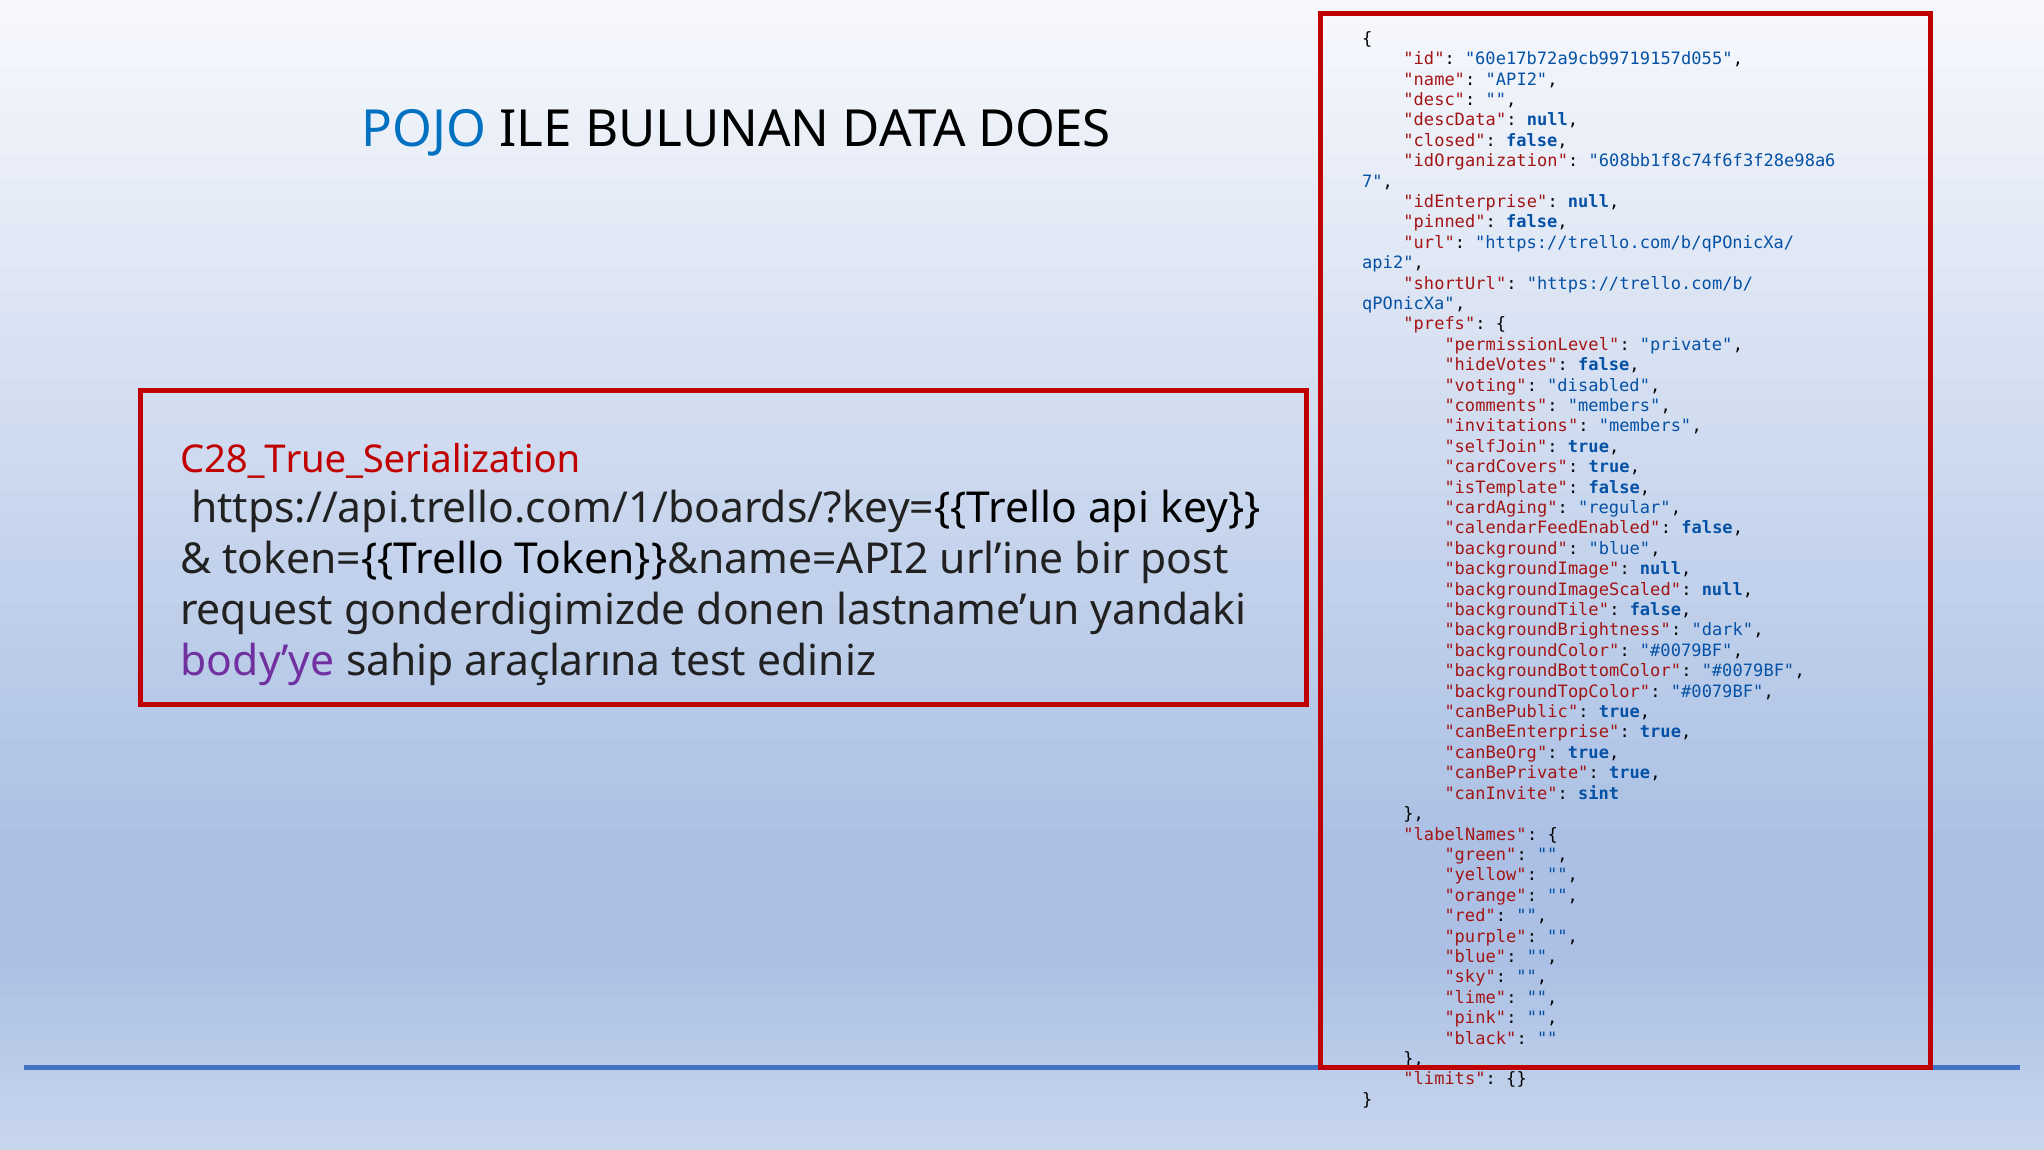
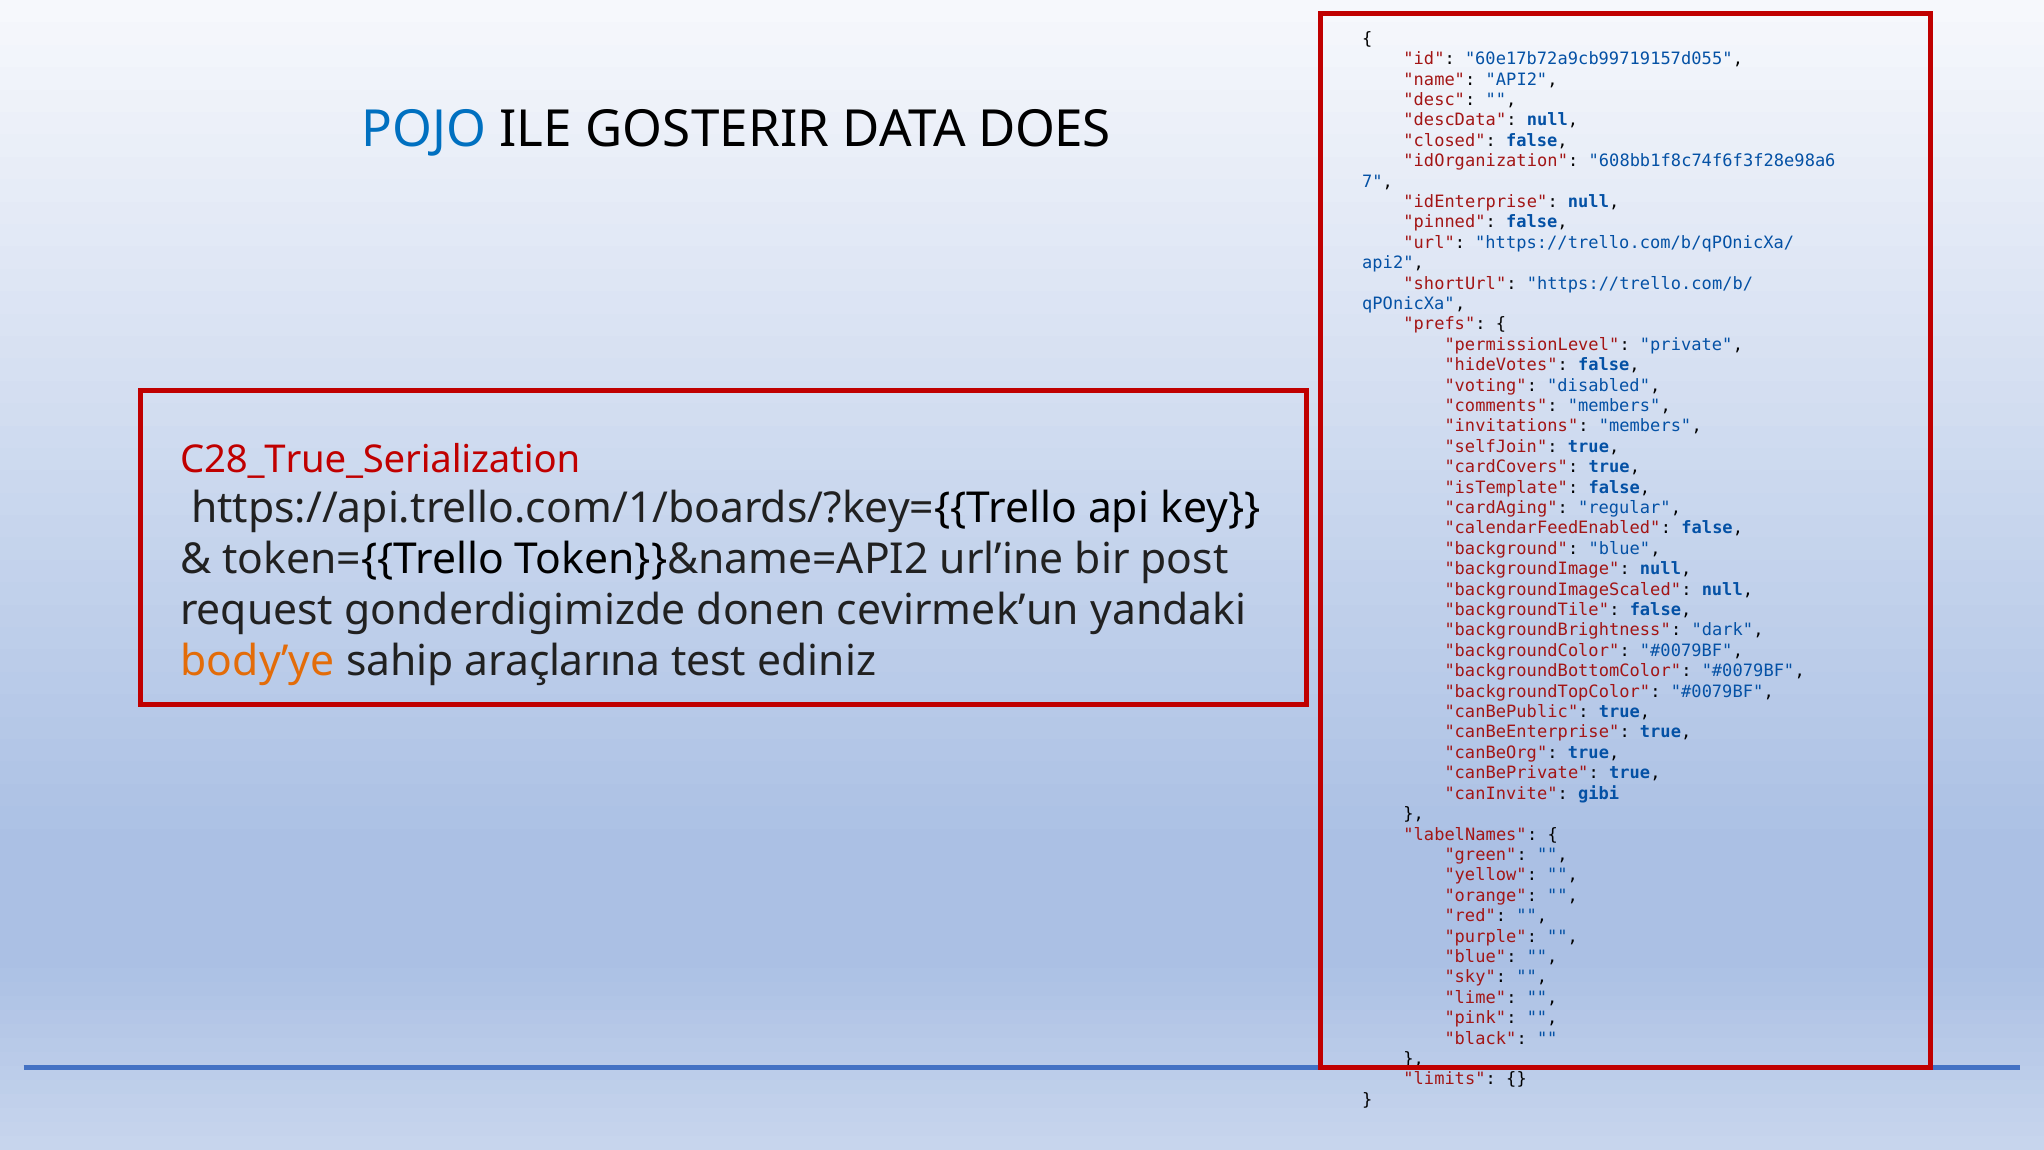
BULUNAN: BULUNAN -> GOSTERIR
lastname’un: lastname’un -> cevirmek’un
body’ye colour: purple -> orange
sint: sint -> gibi
